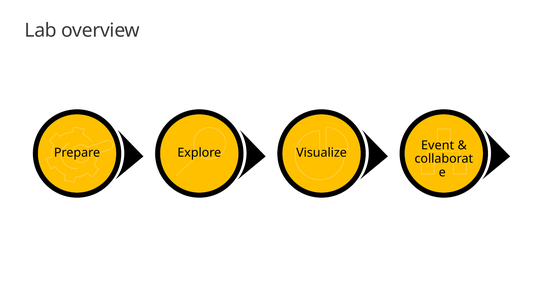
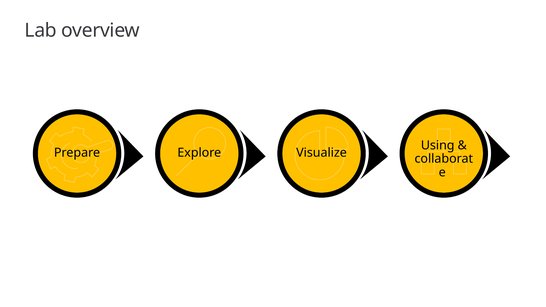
Event: Event -> Using
